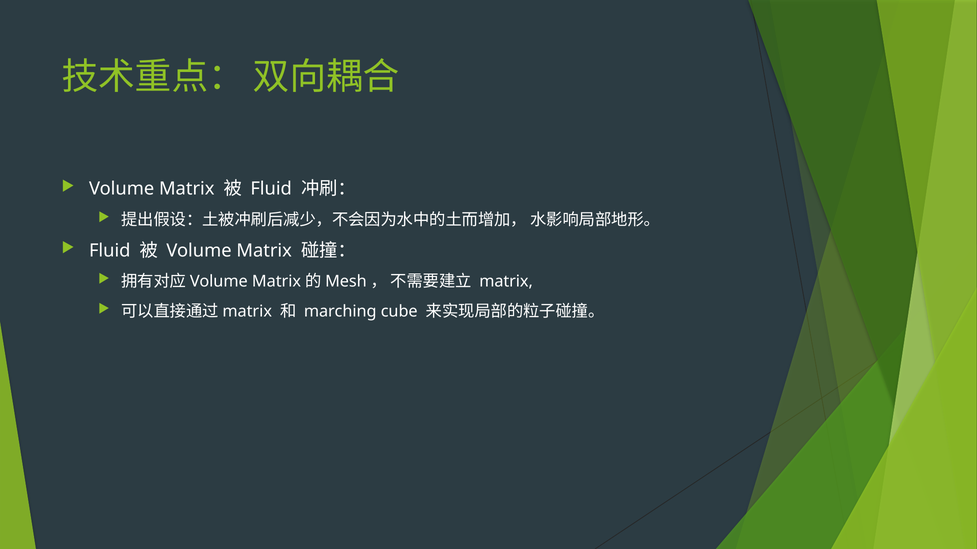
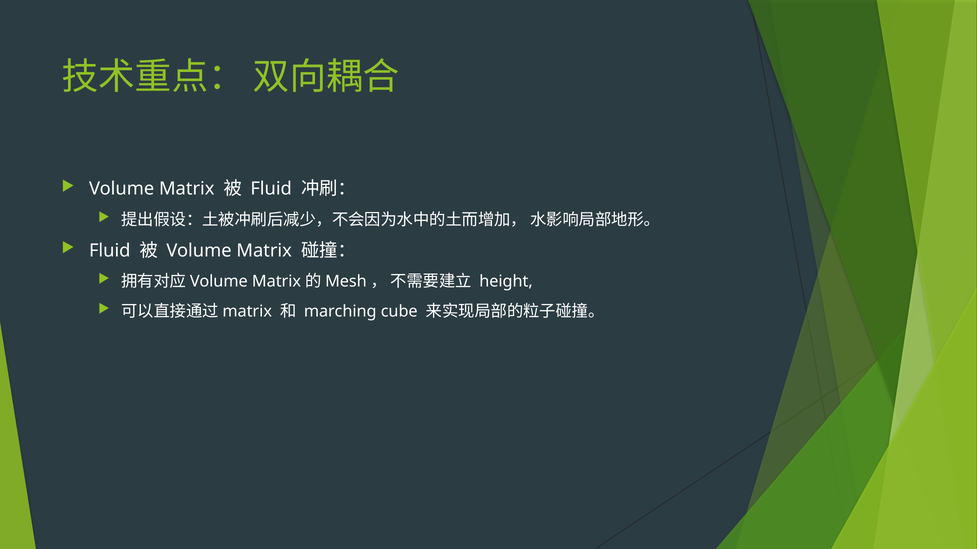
matrix at (506, 282): matrix -> height
